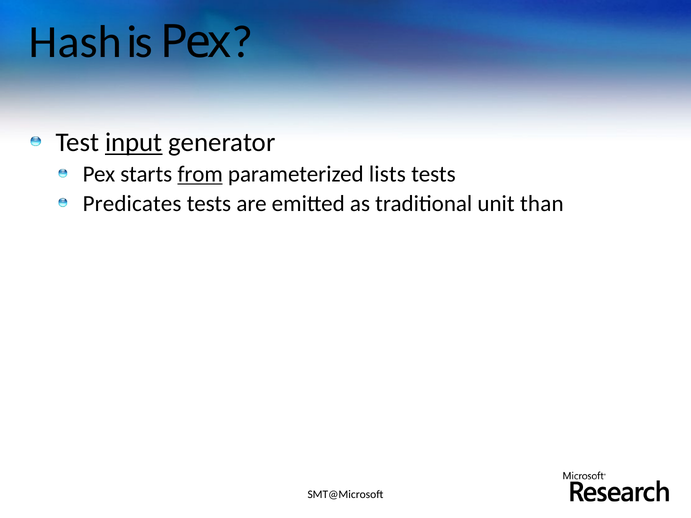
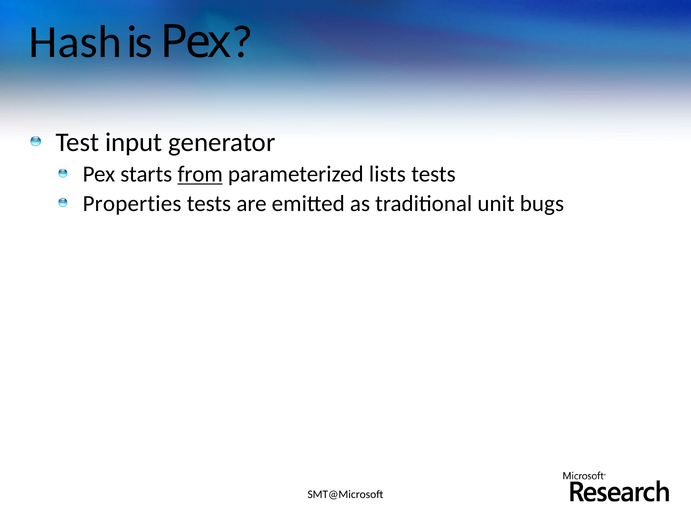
input underline: present -> none
Predicates: Predicates -> Properties
than: than -> bugs
